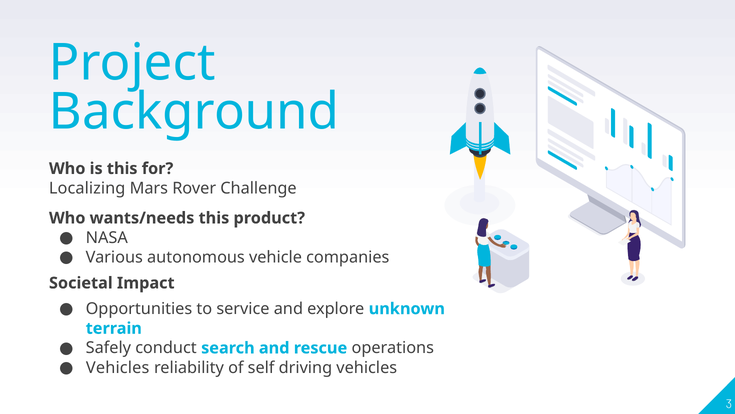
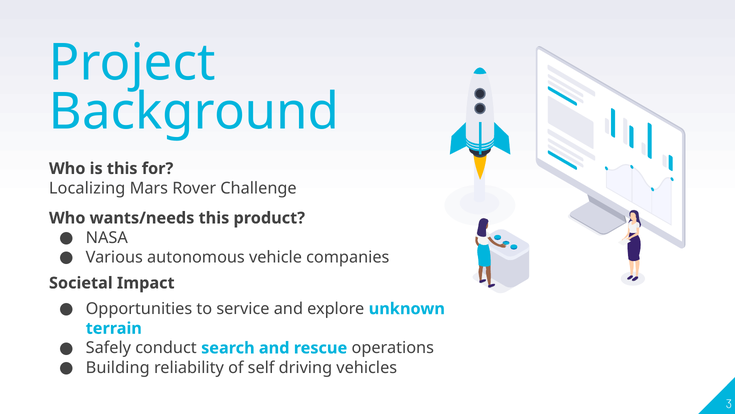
Vehicles at (118, 367): Vehicles -> Building
